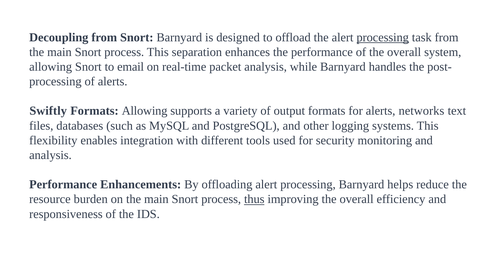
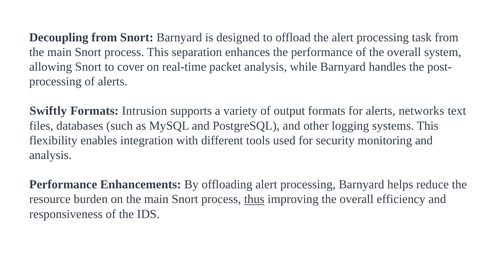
processing at (383, 37) underline: present -> none
email: email -> cover
Formats Allowing: Allowing -> Intrusion
